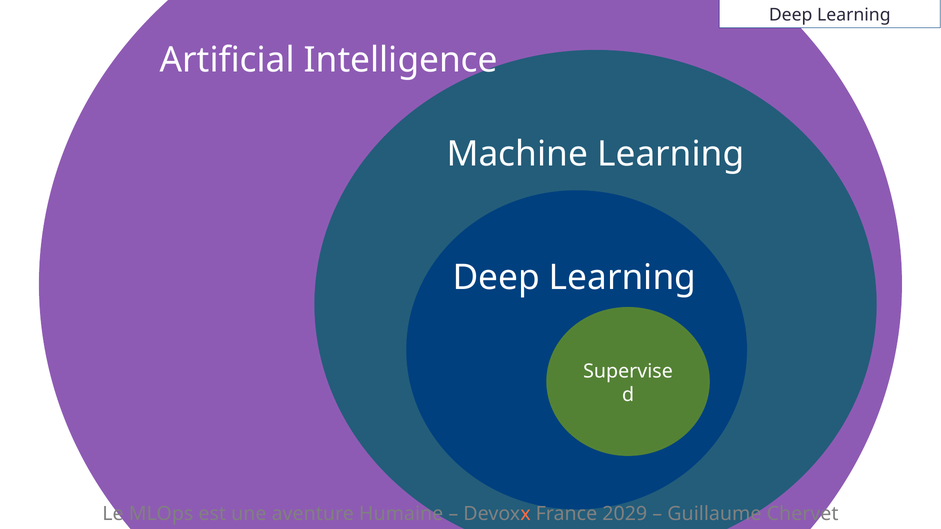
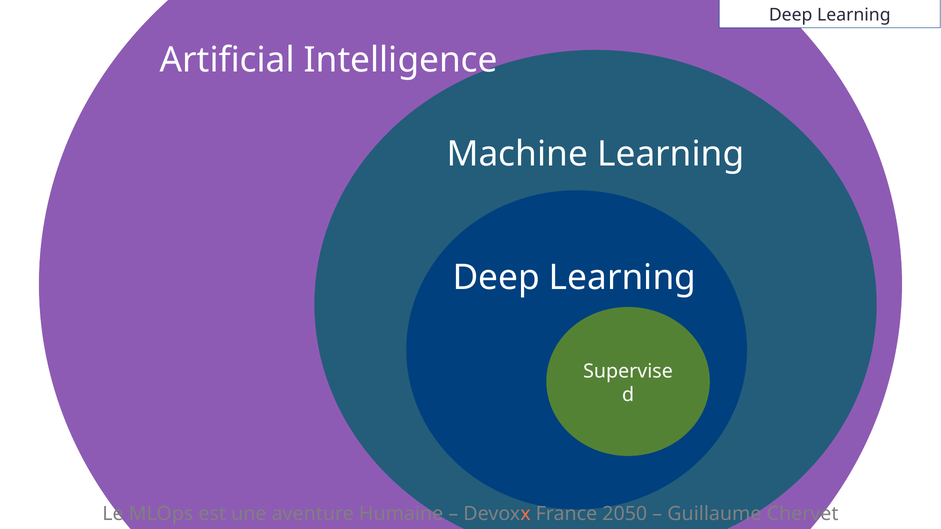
2029: 2029 -> 2050
